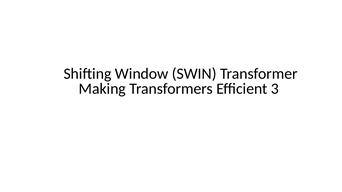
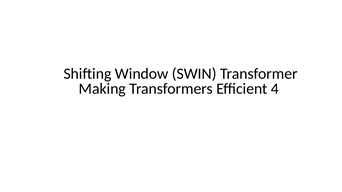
3: 3 -> 4
